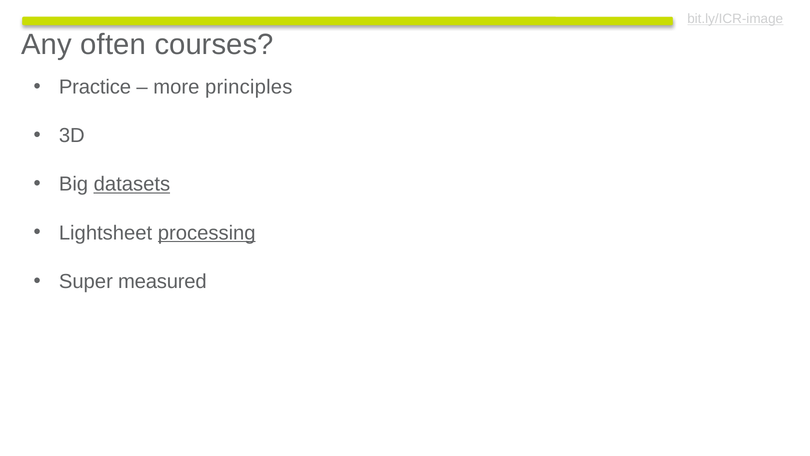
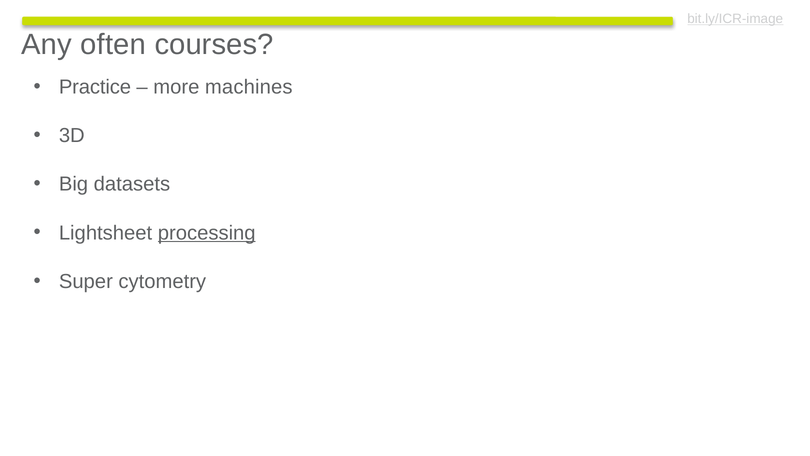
principles: principles -> machines
datasets underline: present -> none
measured: measured -> cytometry
